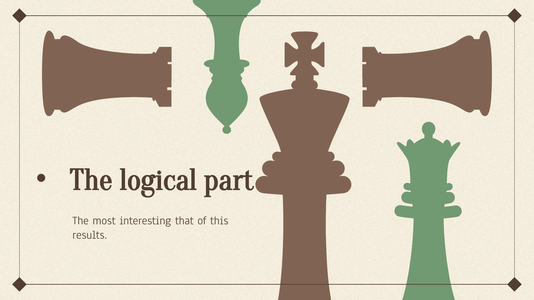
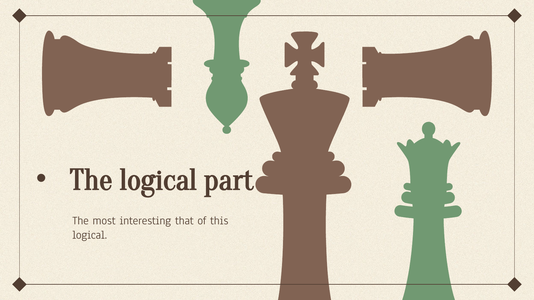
results at (90, 235): results -> logical
